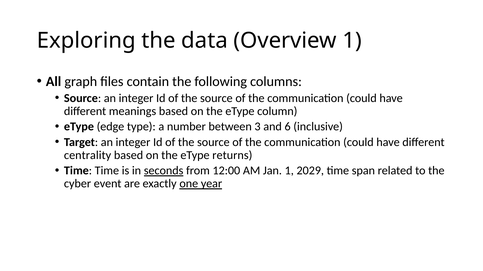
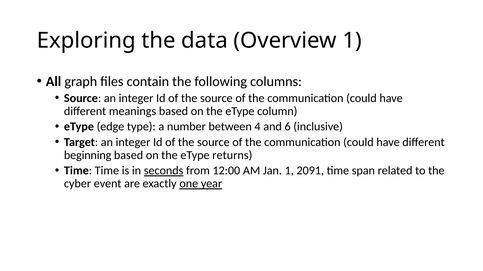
3: 3 -> 4
centrality: centrality -> beginning
2029: 2029 -> 2091
